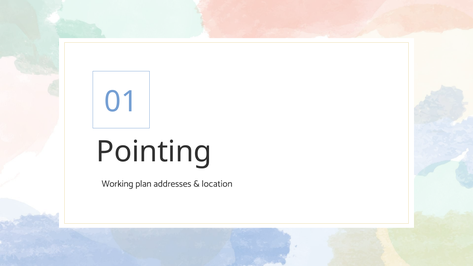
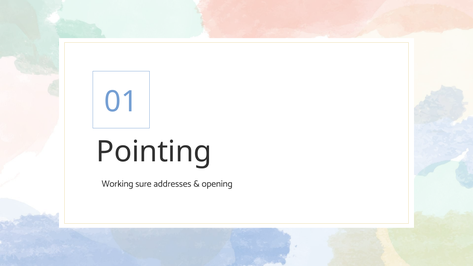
plan: plan -> sure
location: location -> opening
